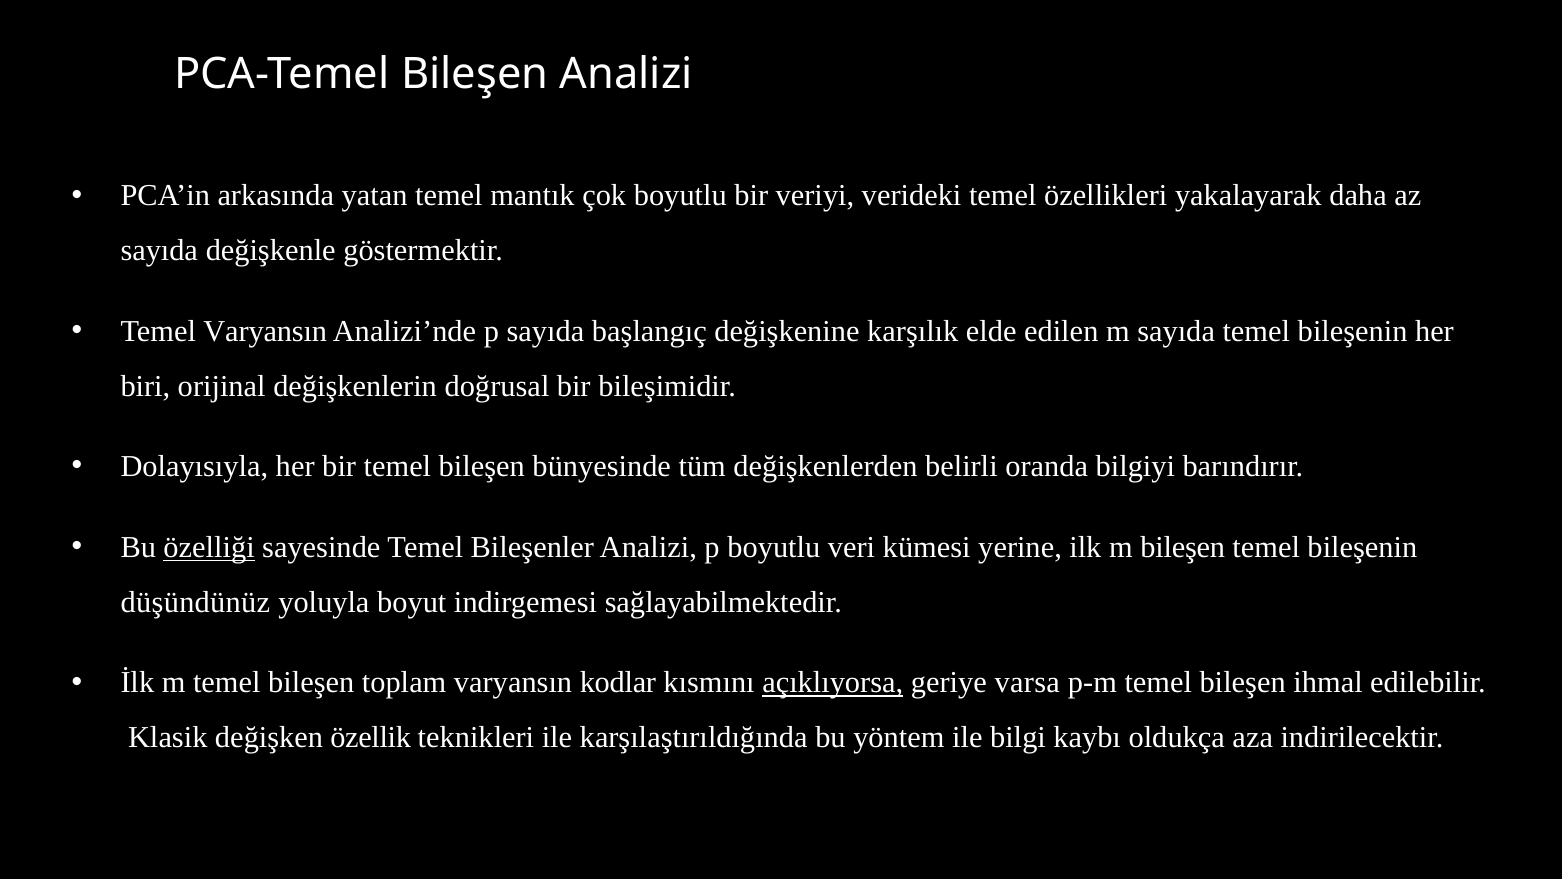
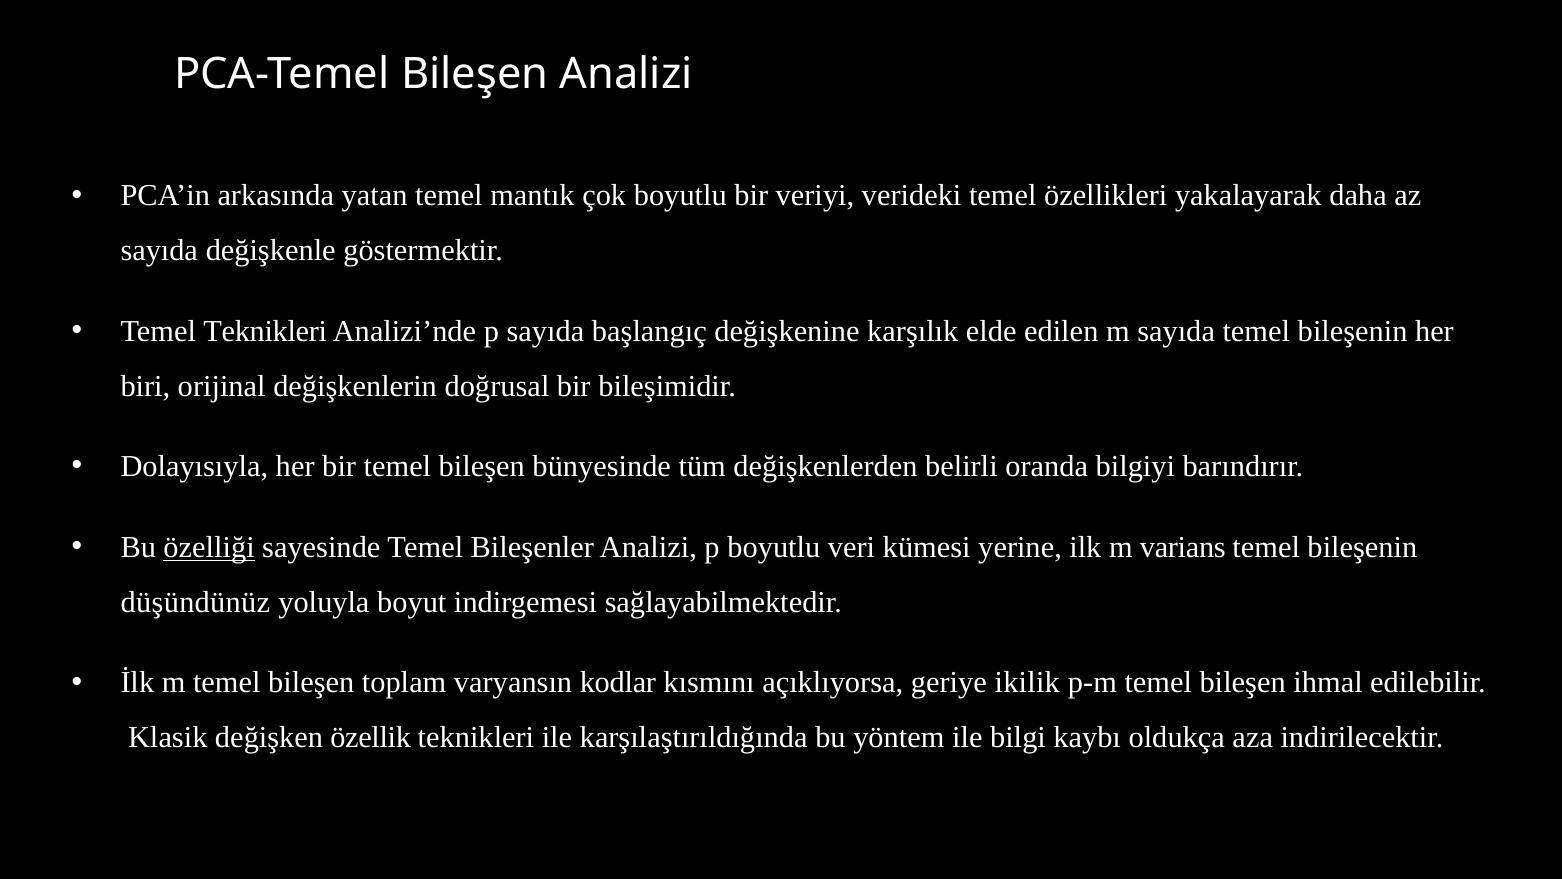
Temel Varyansın: Varyansın -> Teknikleri
m bileşen: bileşen -> varians
açıklıyorsa underline: present -> none
varsa: varsa -> ikilik
